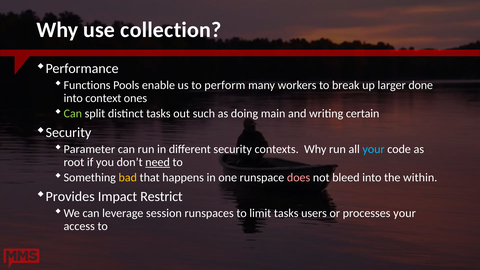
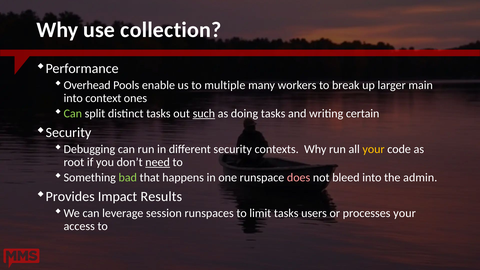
Functions: Functions -> Overhead
perform: perform -> multiple
done: done -> main
such underline: none -> present
doing main: main -> tasks
Parameter: Parameter -> Debugging
your at (374, 149) colour: light blue -> yellow
bad colour: yellow -> light green
within: within -> admin
Restrict: Restrict -> Results
